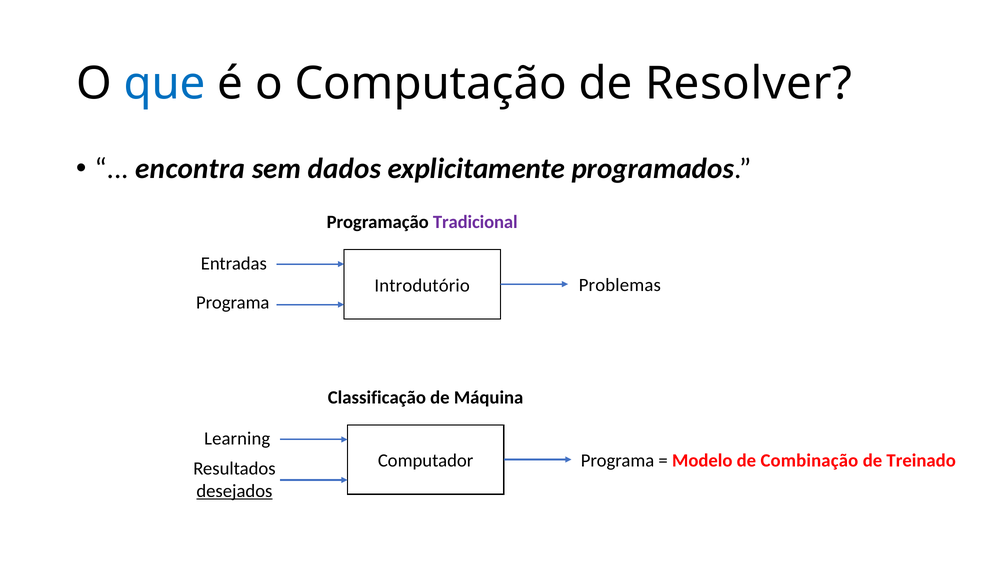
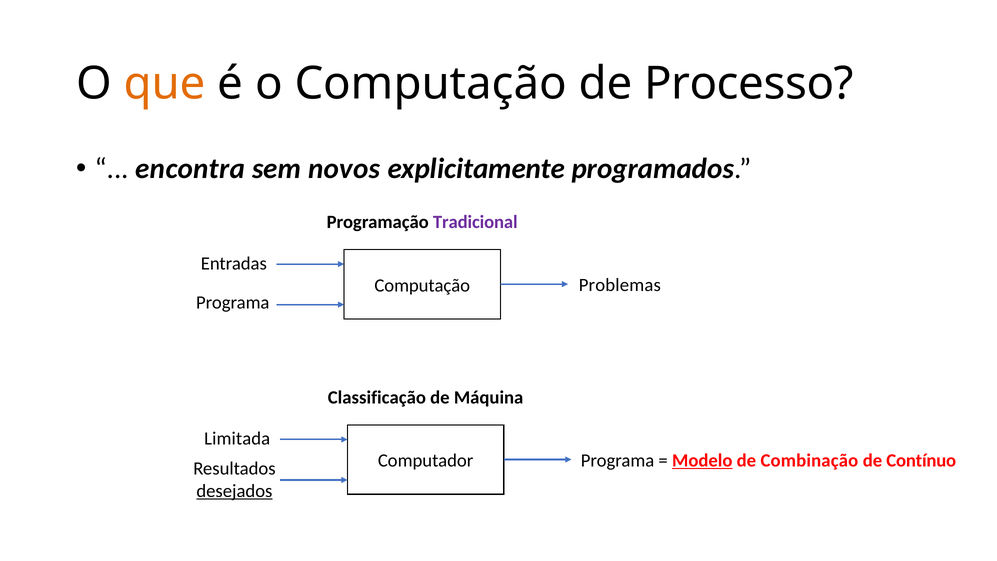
que colour: blue -> orange
Resolver: Resolver -> Processo
dados: dados -> novos
Introdutório at (422, 285): Introdutório -> Computação
Learning: Learning -> Limitada
Modelo underline: none -> present
Treinado: Treinado -> Contínuo
